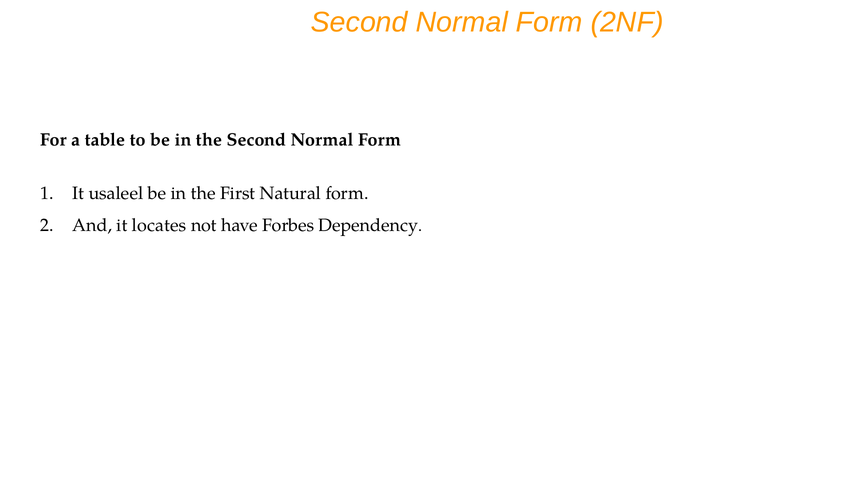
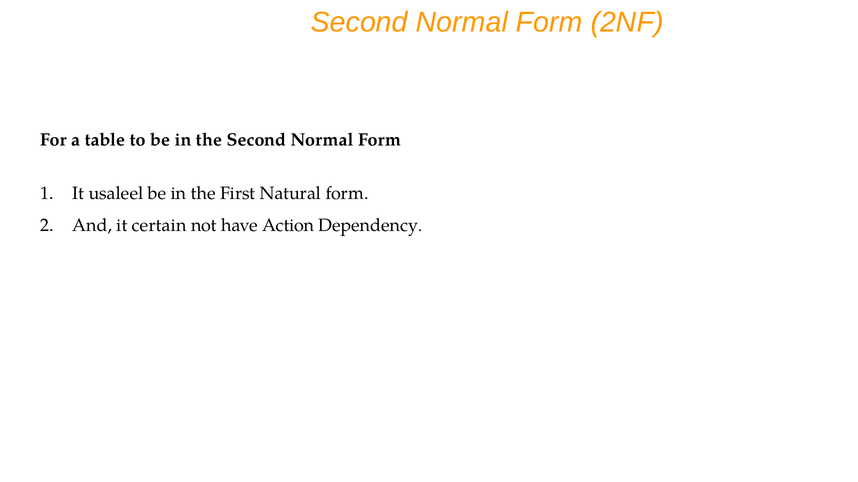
locates: locates -> certain
Forbes: Forbes -> Action
